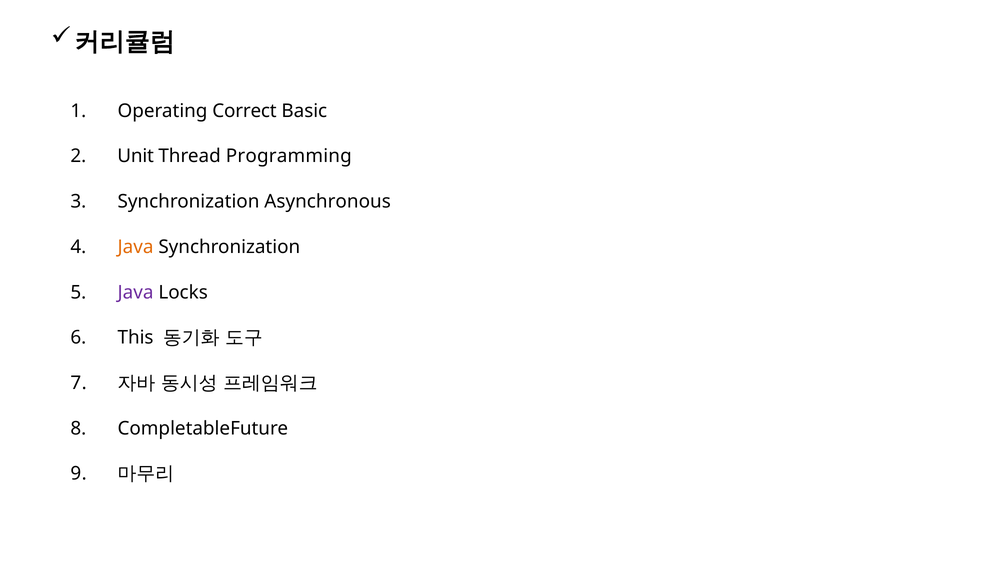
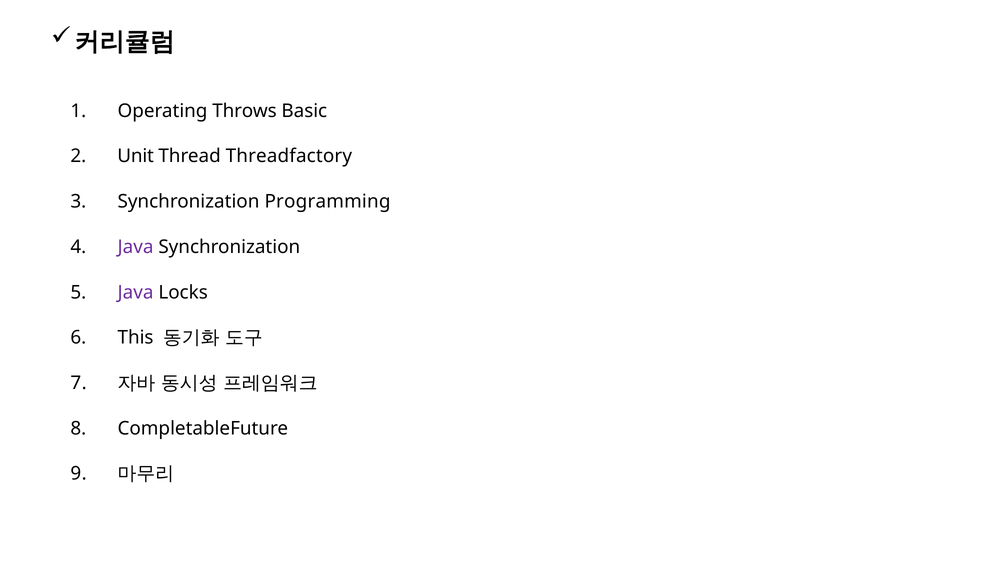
Correct: Correct -> Throws
Programming: Programming -> Threadfactory
Asynchronous: Asynchronous -> Programming
Java at (136, 247) colour: orange -> purple
